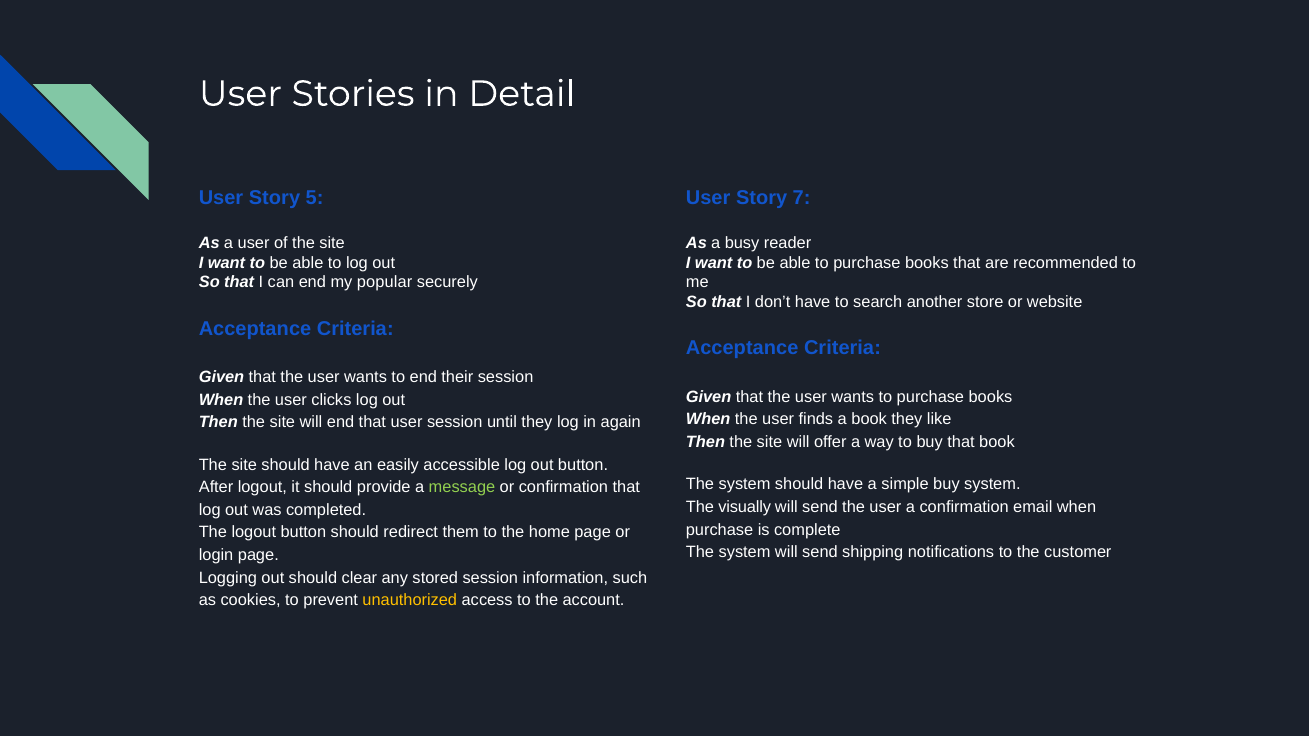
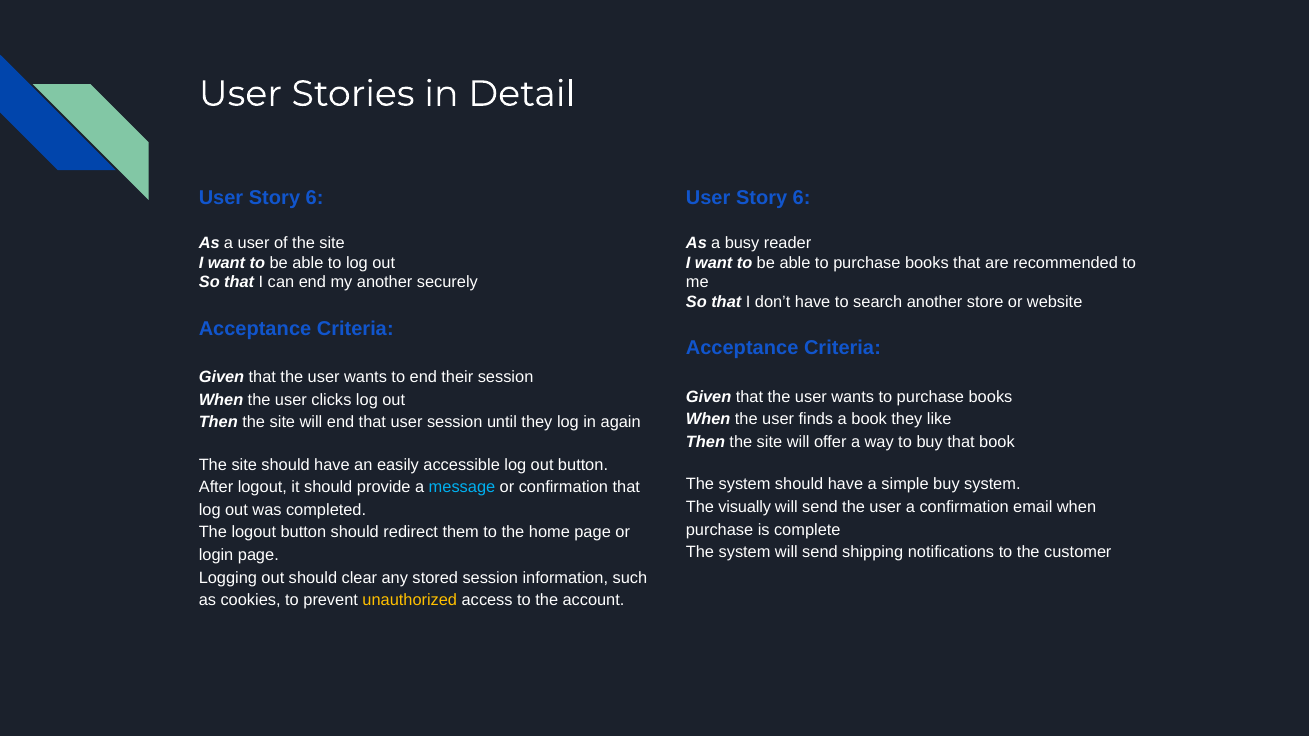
5 at (314, 198): 5 -> 6
7 at (802, 198): 7 -> 6
my popular: popular -> another
message colour: light green -> light blue
